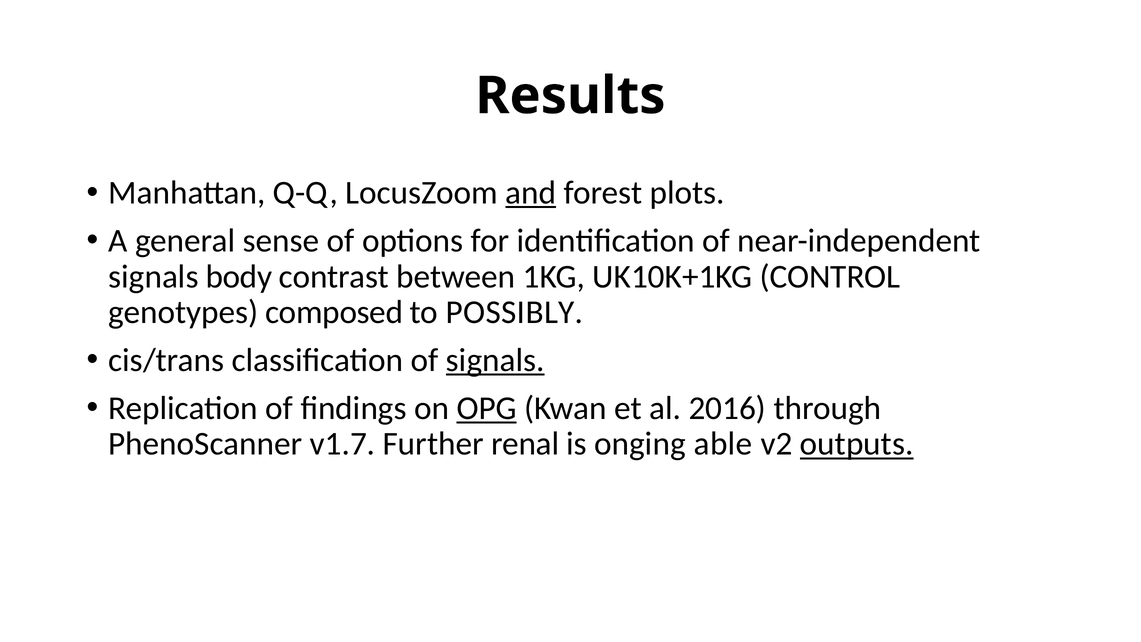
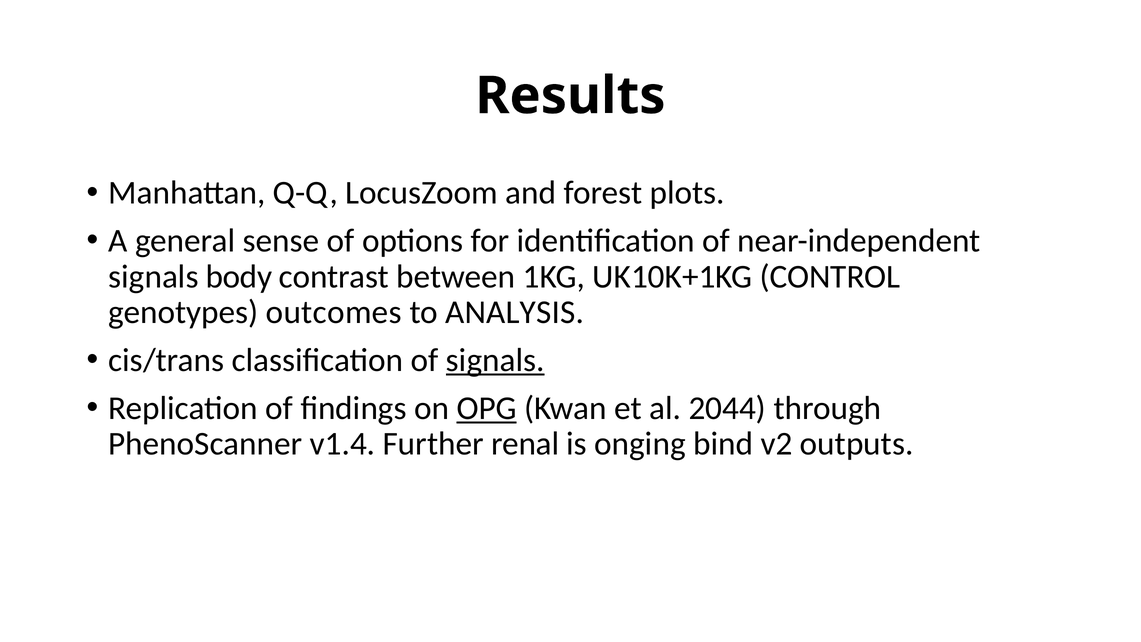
and underline: present -> none
composed: composed -> outcomes
POSSIBLY: POSSIBLY -> ANALYSIS
2016: 2016 -> 2044
v1.7: v1.7 -> v1.4
able: able -> bind
outputs underline: present -> none
